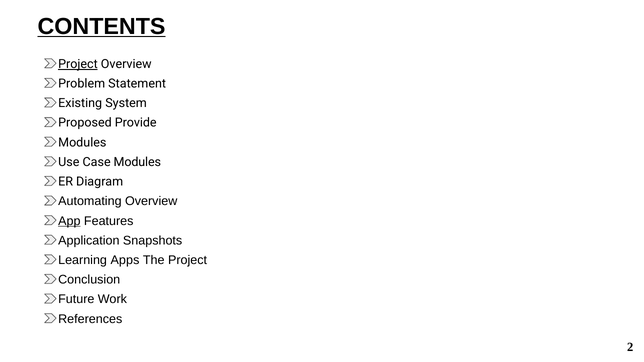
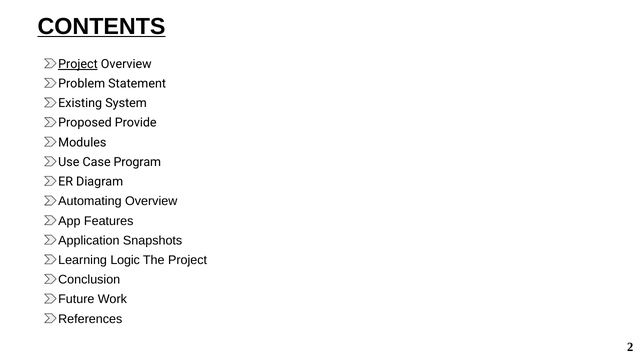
Case Modules: Modules -> Program
App underline: present -> none
Apps: Apps -> Logic
